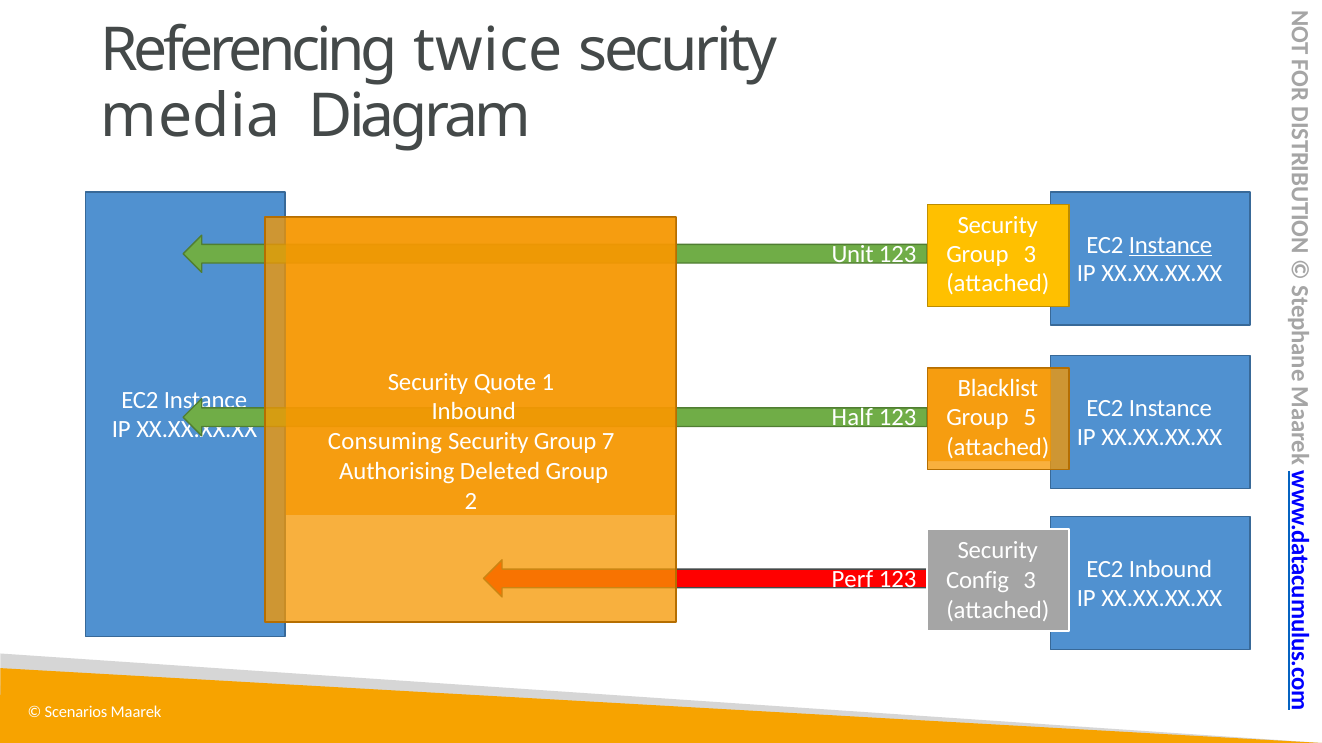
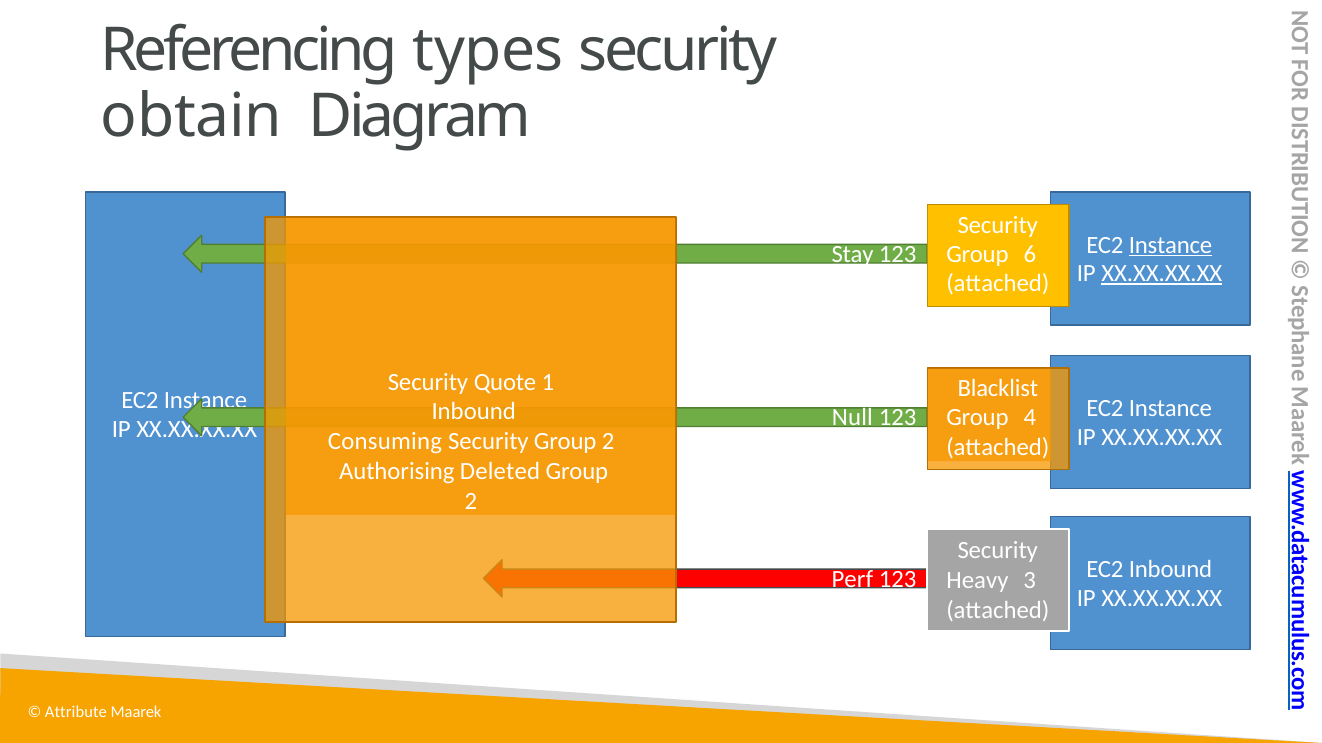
twice: twice -> types
media: media -> obtain
Unit: Unit -> Stay
Group 3: 3 -> 6
XX.XX.XX.XX at (1162, 274) underline: none -> present
Half: Half -> Null
5: 5 -> 4
Security Group 7: 7 -> 2
Config: Config -> Heavy
Scenarios: Scenarios -> Attribute
